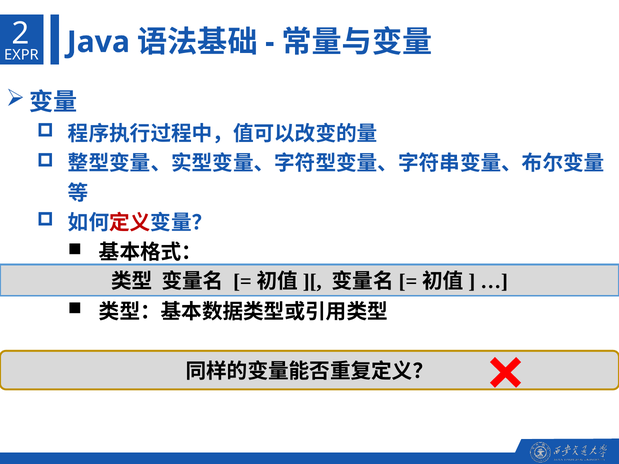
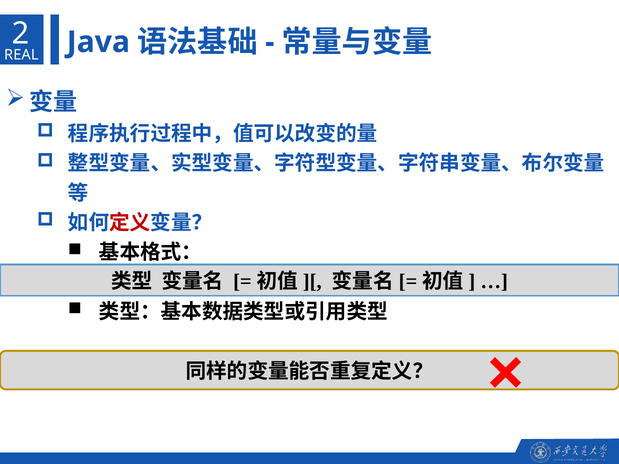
EXPR: EXPR -> REAL
